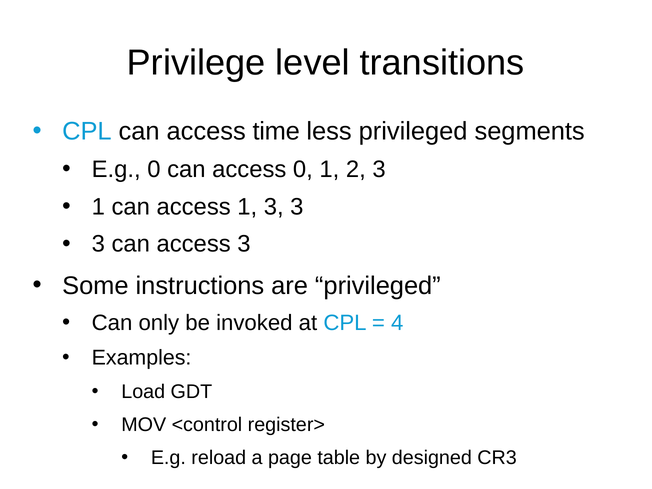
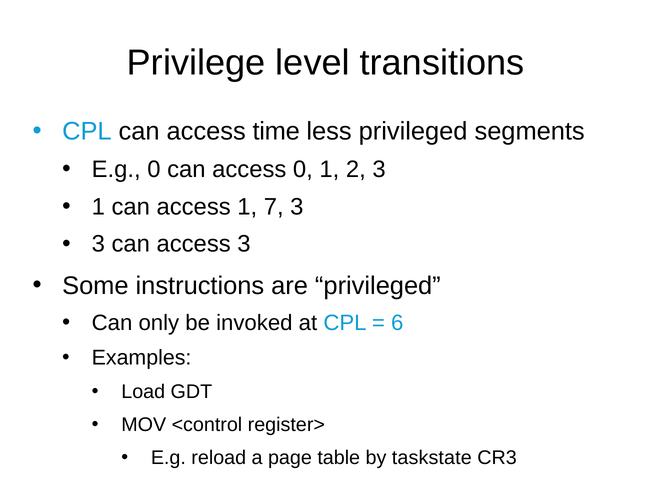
1 3: 3 -> 7
4: 4 -> 6
designed: designed -> taskstate
